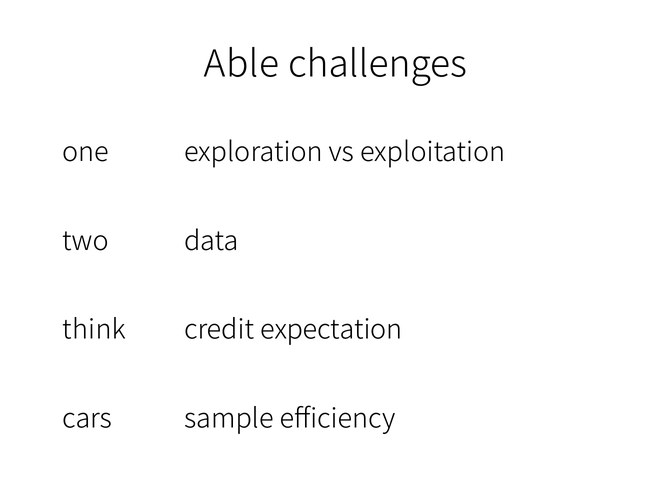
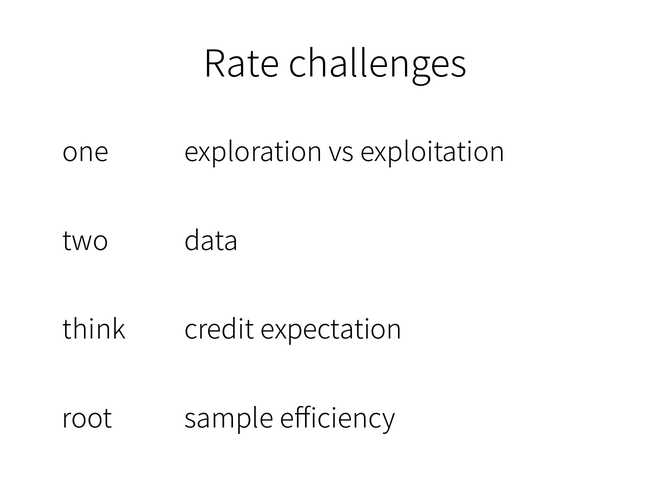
Able: Able -> Rate
cars: cars -> root
